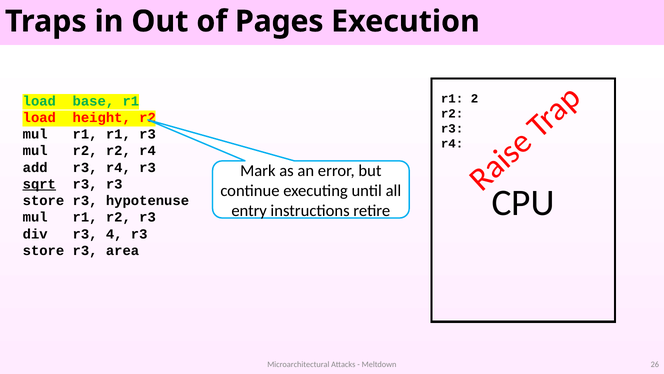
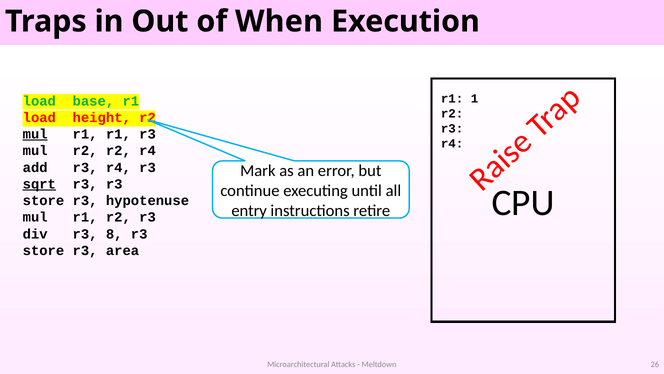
Pages: Pages -> When
2: 2 -> 1
mul at (35, 134) underline: none -> present
4: 4 -> 8
